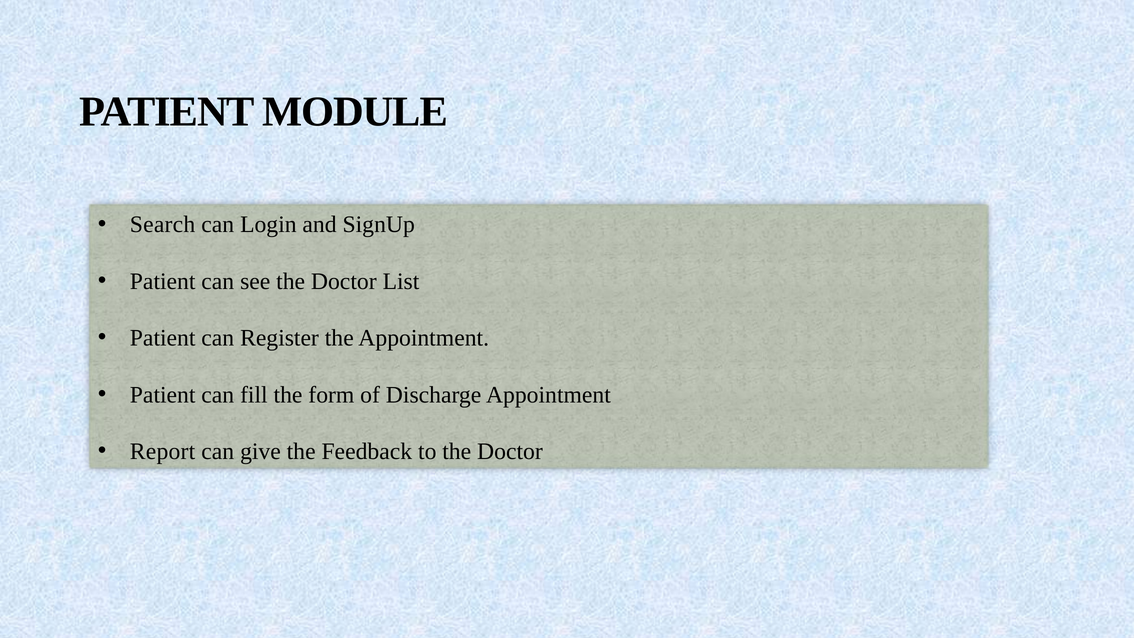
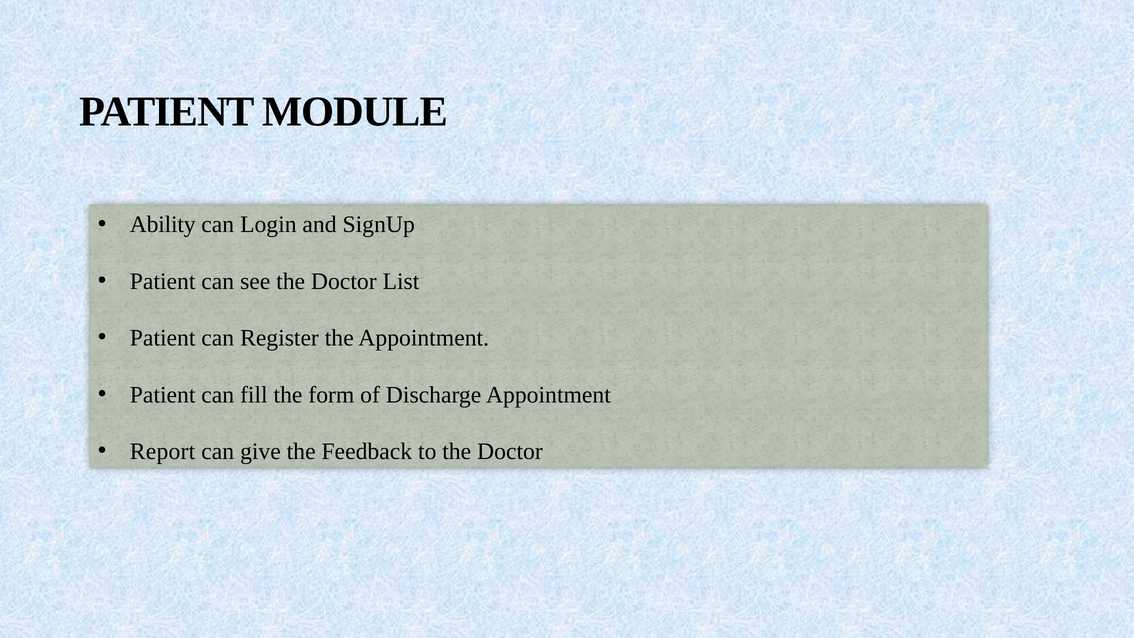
Search: Search -> Ability
